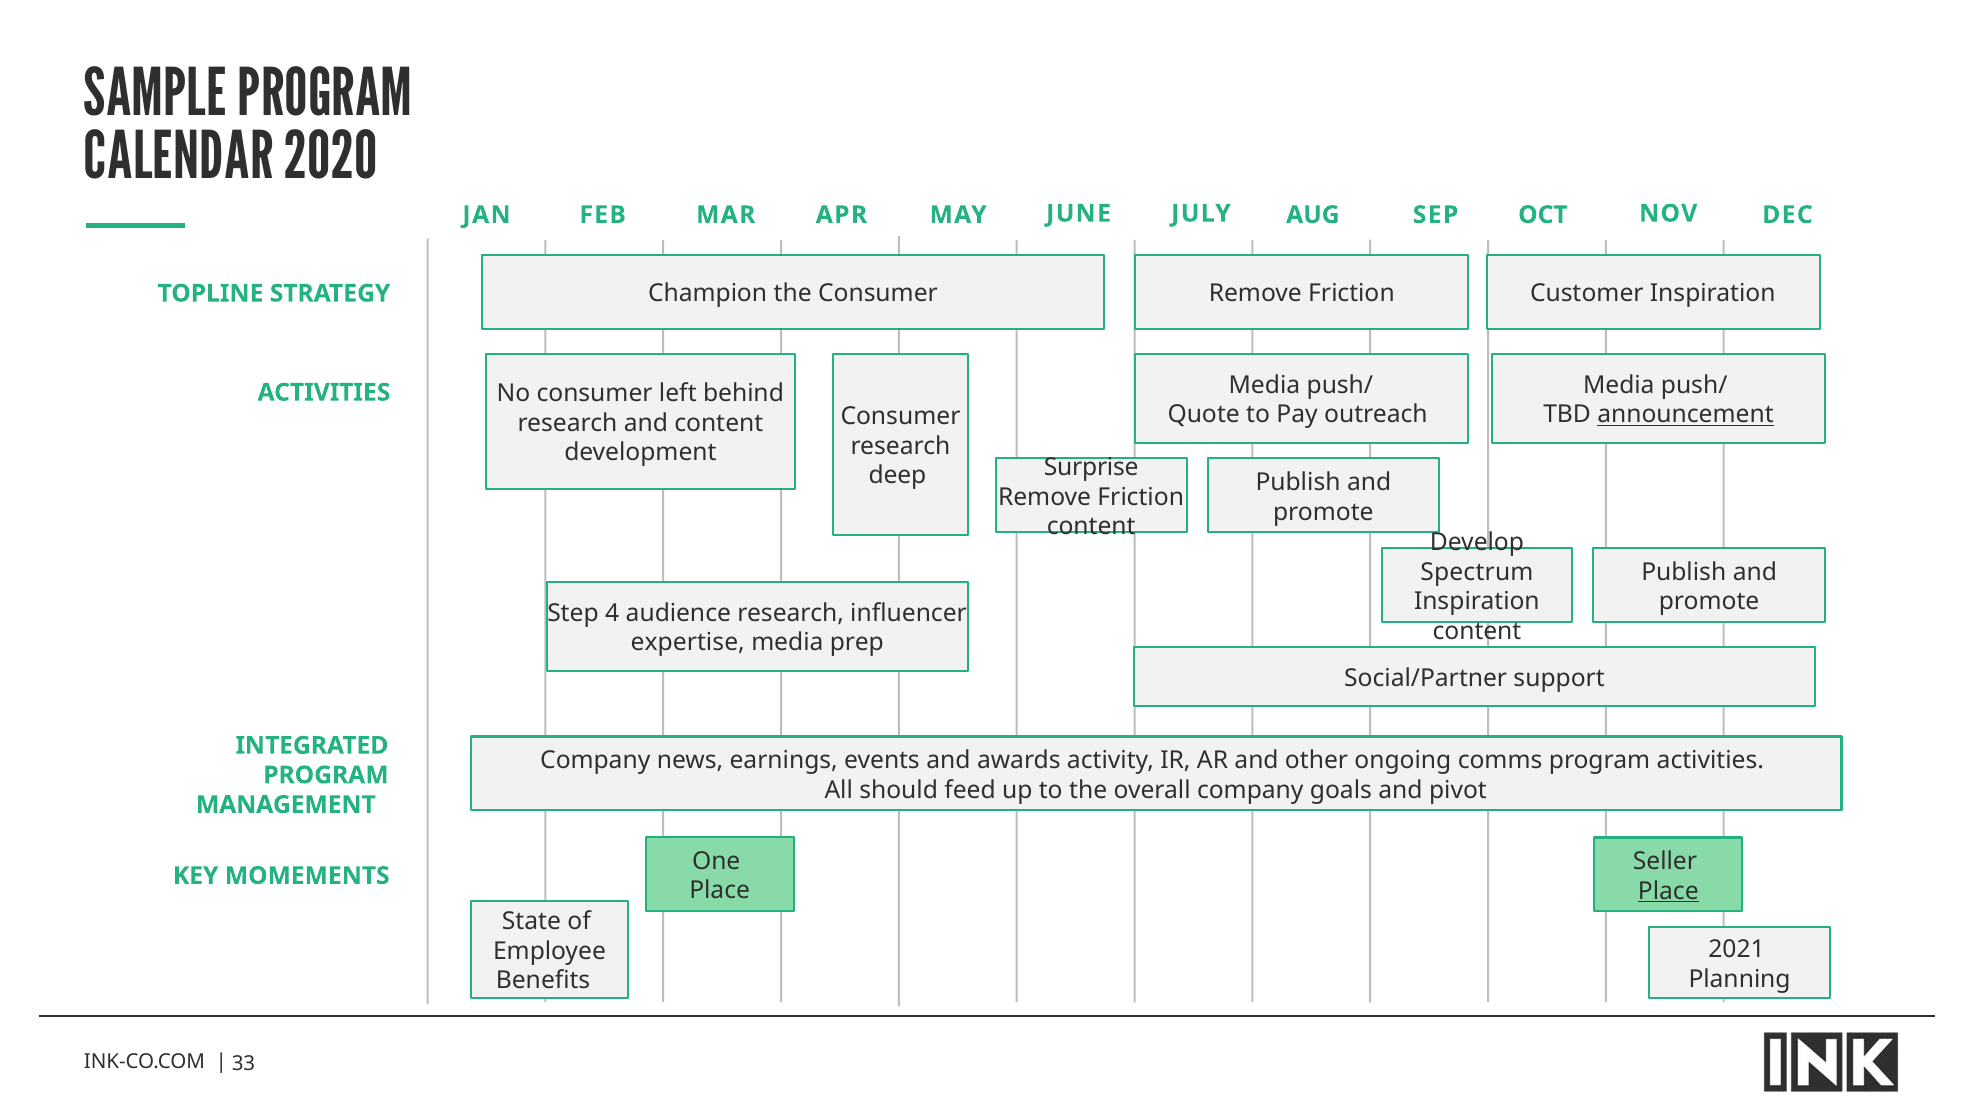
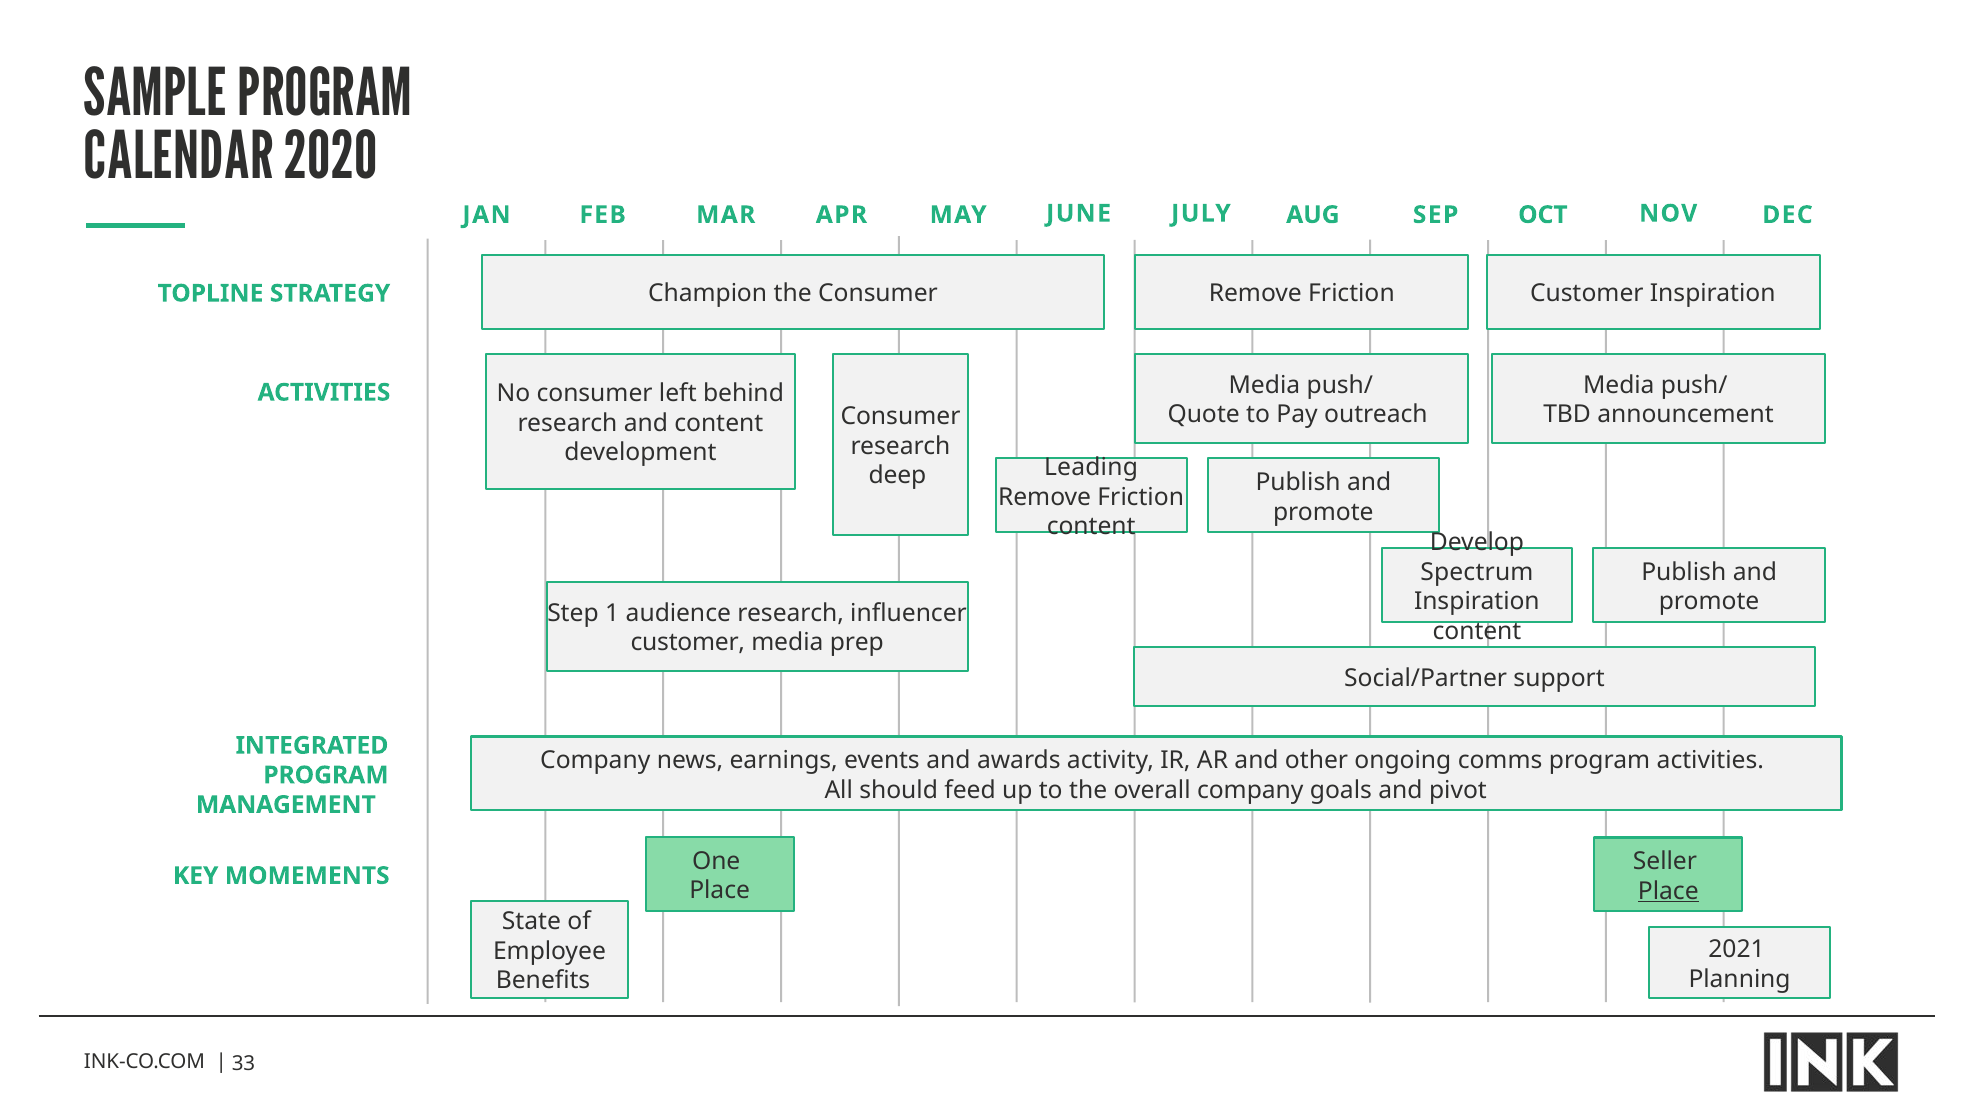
announcement underline: present -> none
Surprise: Surprise -> Leading
4: 4 -> 1
expertise at (688, 643): expertise -> customer
